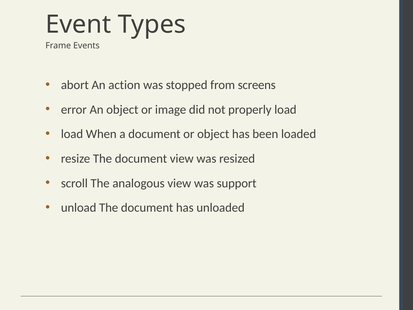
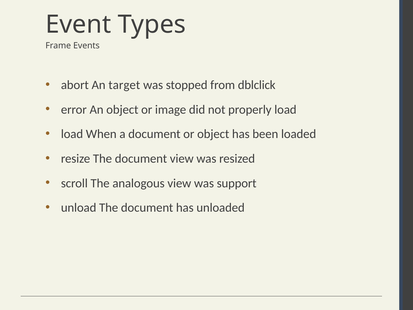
action: action -> target
screens: screens -> dblclick
